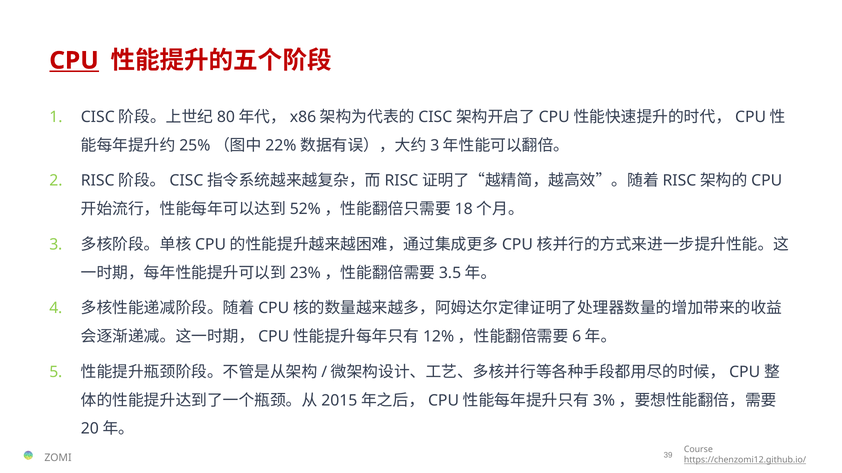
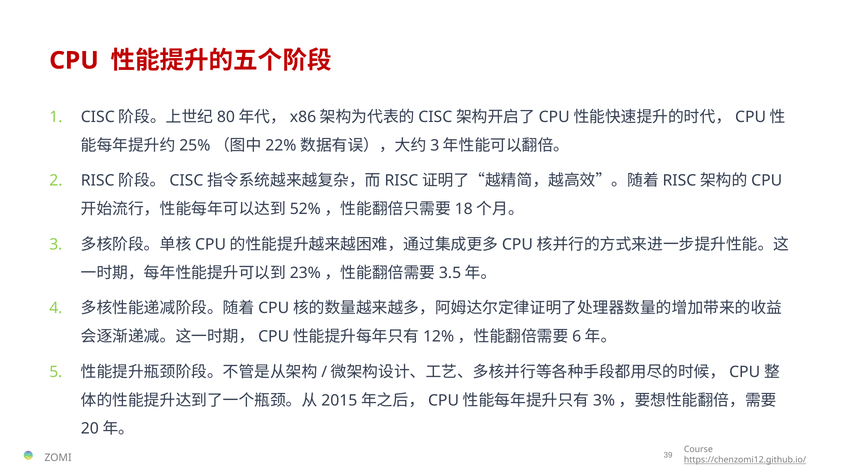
CPU underline: present -> none
